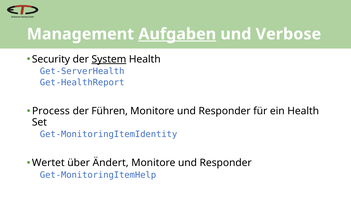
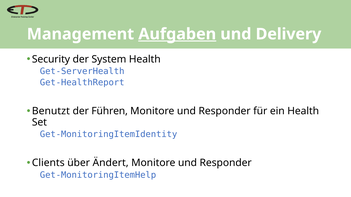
Verbose: Verbose -> Delivery
System underline: present -> none
Process: Process -> Benutzt
Wertet: Wertet -> Clients
